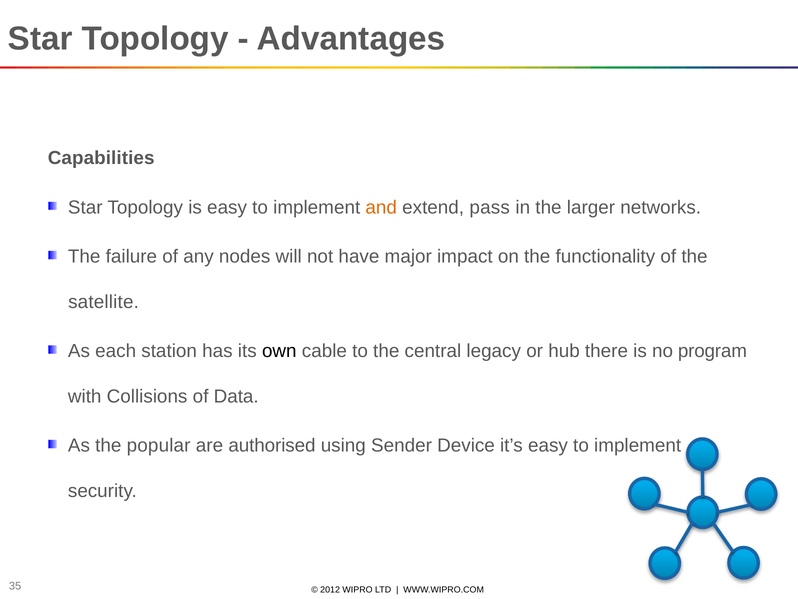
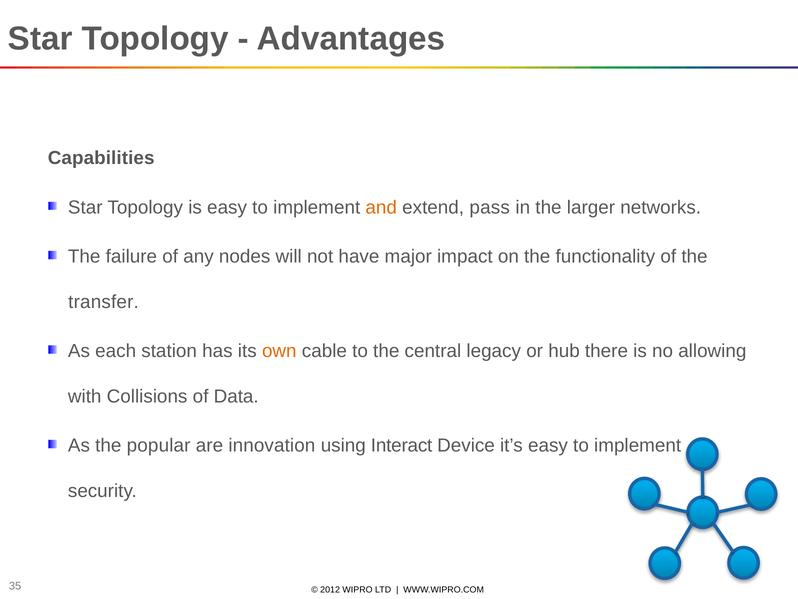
satellite: satellite -> transfer
own colour: black -> orange
program: program -> allowing
authorised: authorised -> innovation
Sender: Sender -> Interact
